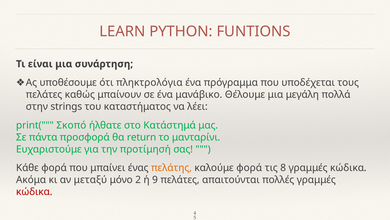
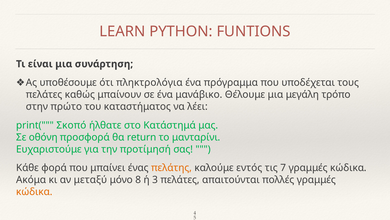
πολλά: πολλά -> τρόπο
strings: strings -> πρώτο
πάντα: πάντα -> οθόνη
καλούμε φορά: φορά -> εντός
8: 8 -> 7
2: 2 -> 8
9: 9 -> 3
κώδικα at (34, 191) colour: red -> orange
